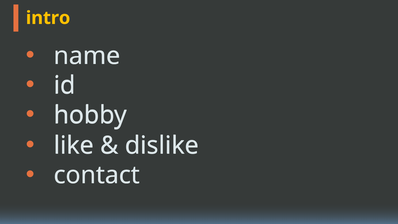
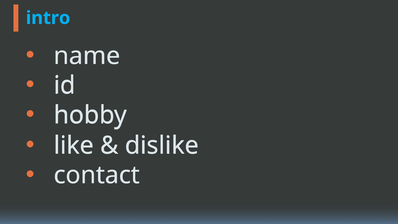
intro colour: yellow -> light blue
